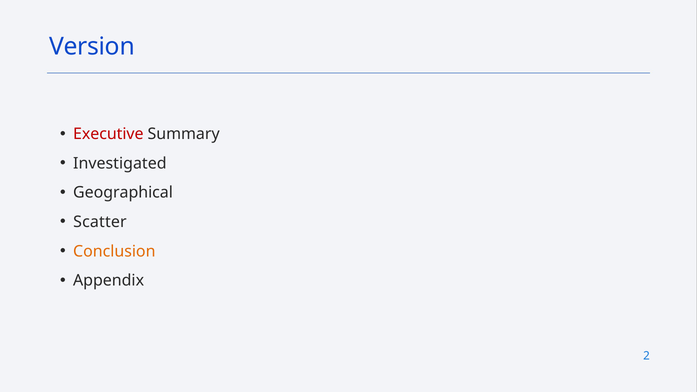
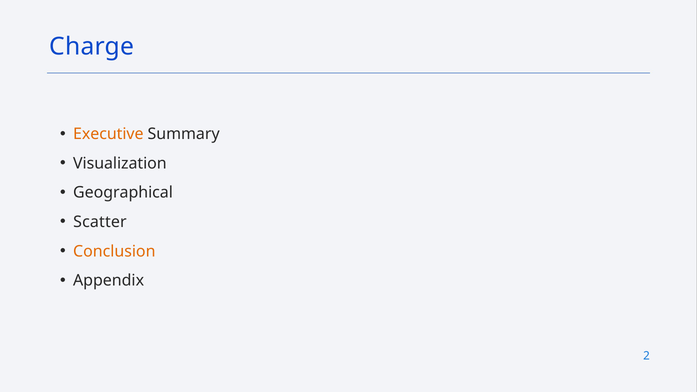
Version: Version -> Charge
Executive colour: red -> orange
Investigated: Investigated -> Visualization
